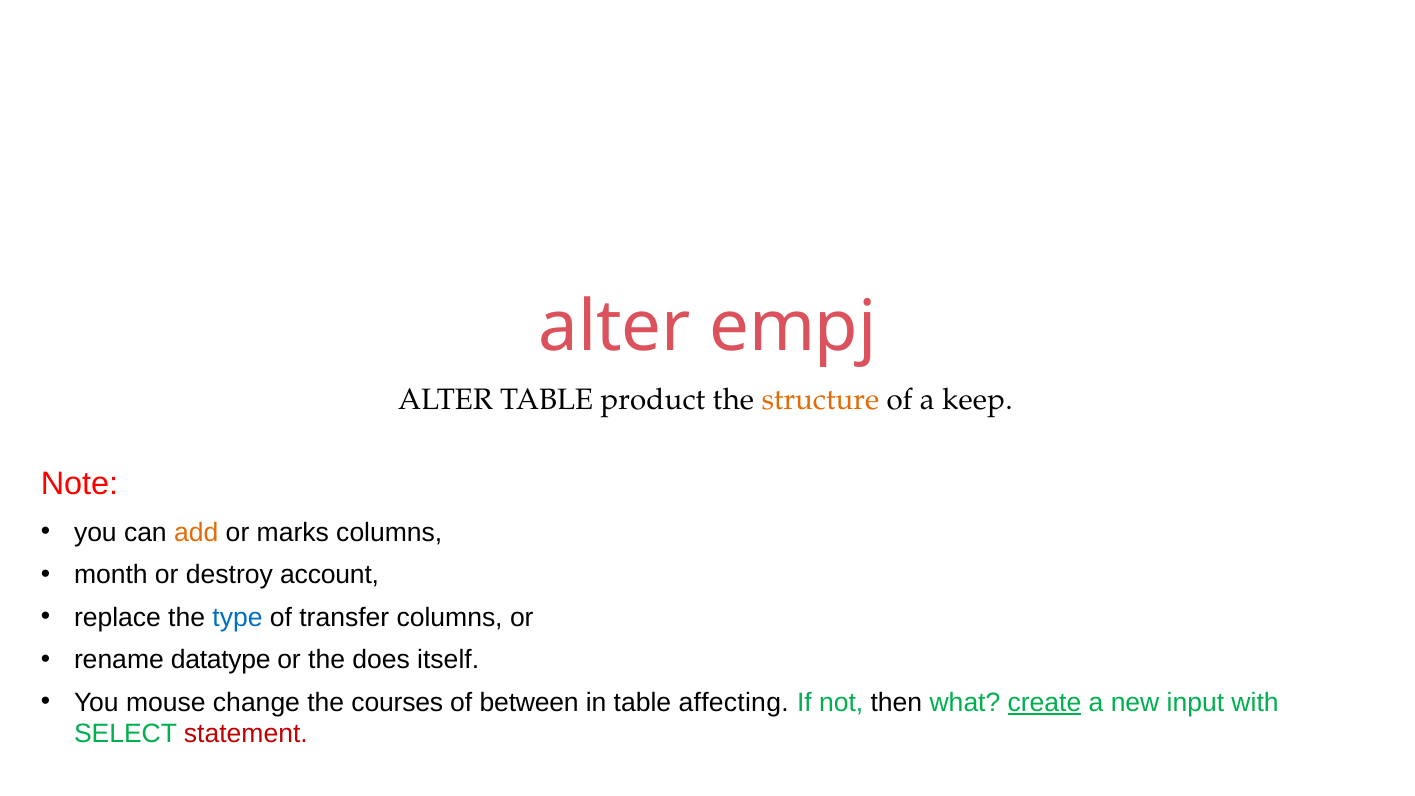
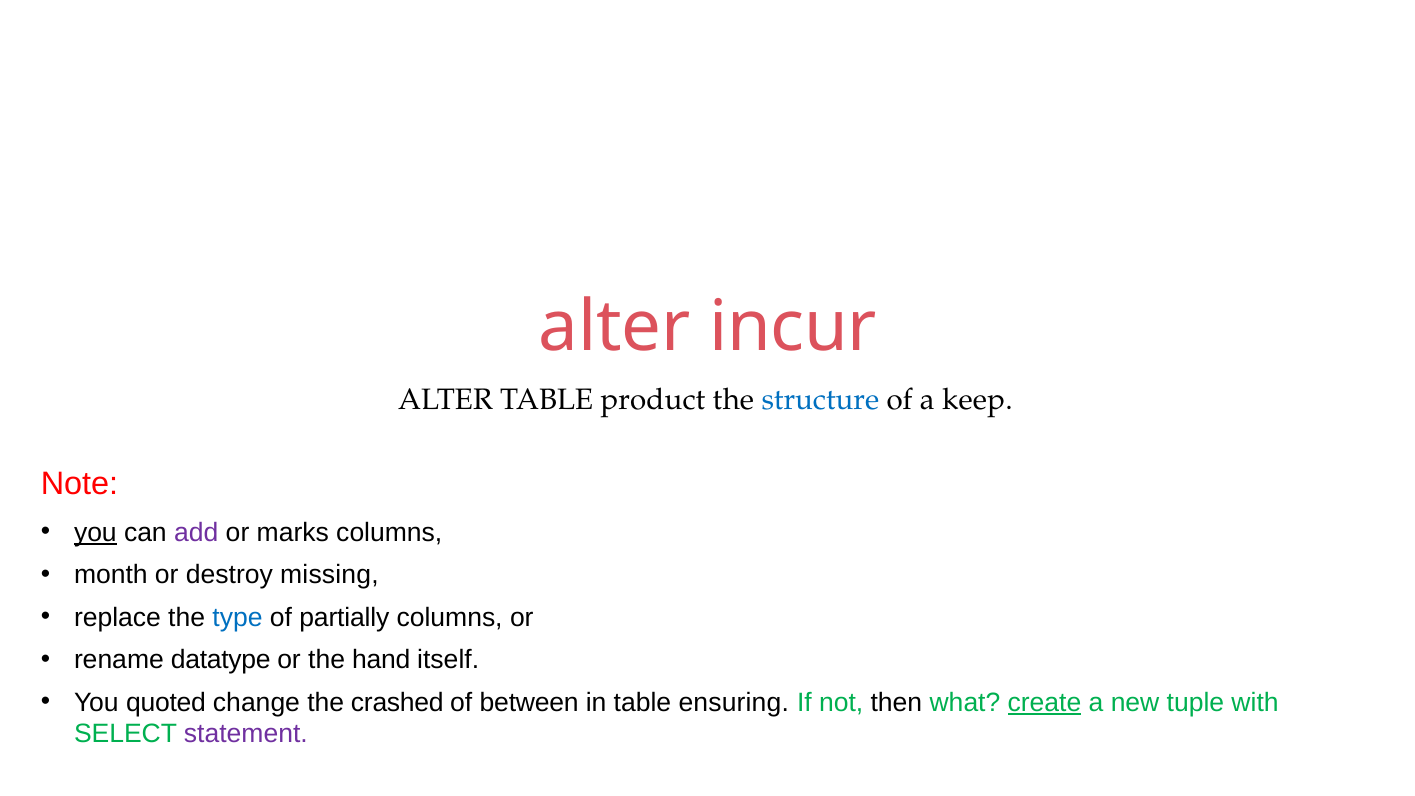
empj: empj -> incur
structure colour: orange -> blue
you at (95, 532) underline: none -> present
add colour: orange -> purple
account: account -> missing
transfer: transfer -> partially
does: does -> hand
mouse: mouse -> quoted
courses: courses -> crashed
affecting: affecting -> ensuring
input: input -> tuple
statement colour: red -> purple
